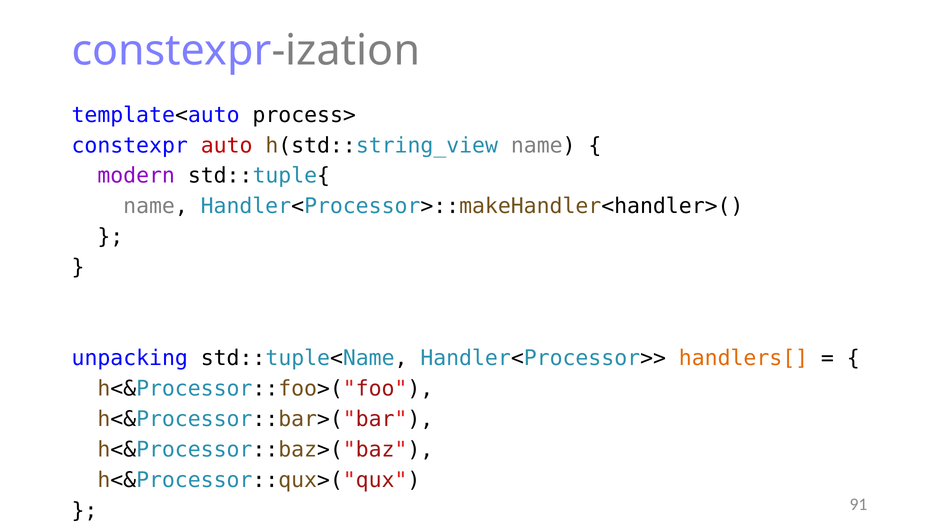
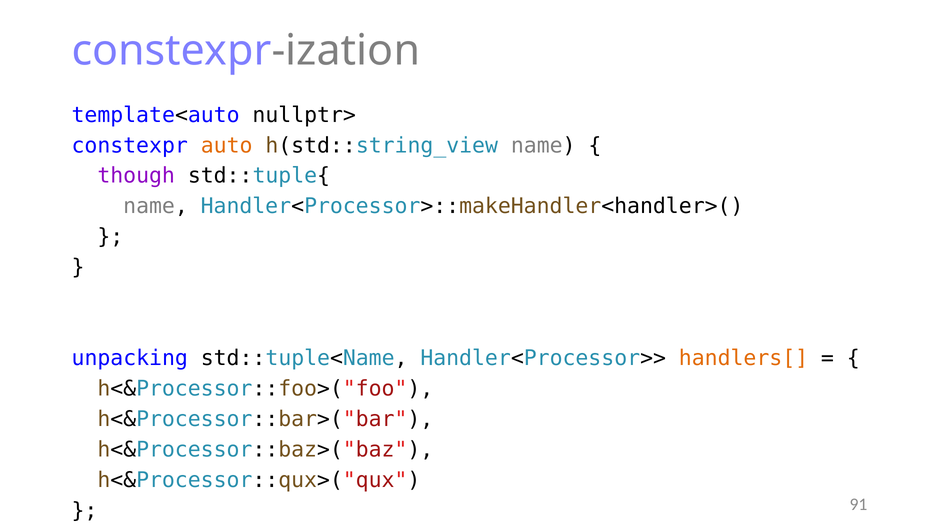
process>: process> -> nullptr>
auto colour: red -> orange
modern: modern -> though
